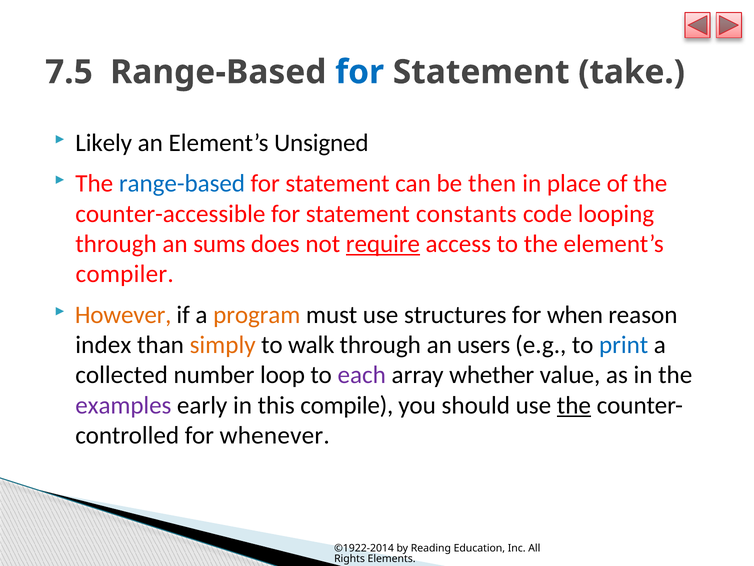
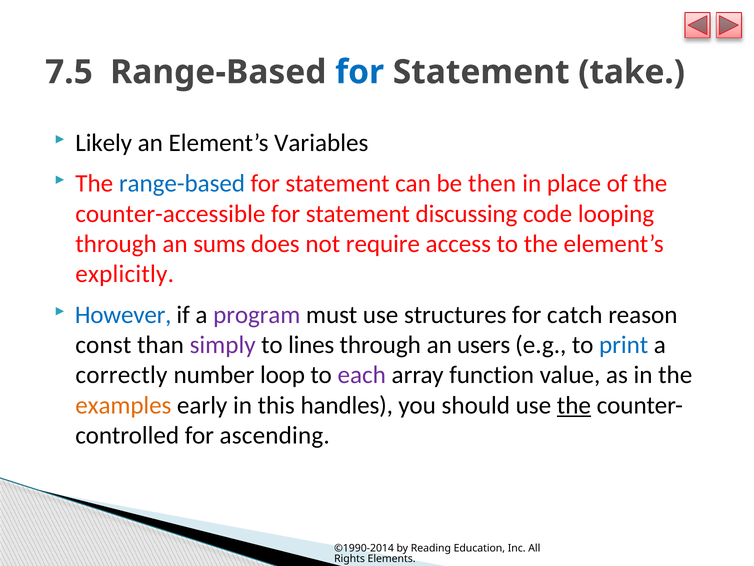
Unsigned: Unsigned -> Variables
constants: constants -> discussing
require underline: present -> none
compiler: compiler -> explicitly
However colour: orange -> blue
program colour: orange -> purple
when: when -> catch
index: index -> const
simply colour: orange -> purple
walk: walk -> lines
collected: collected -> correctly
whether: whether -> function
examples colour: purple -> orange
compile: compile -> handles
whenever: whenever -> ascending
©1922-2014: ©1922-2014 -> ©1990-2014
